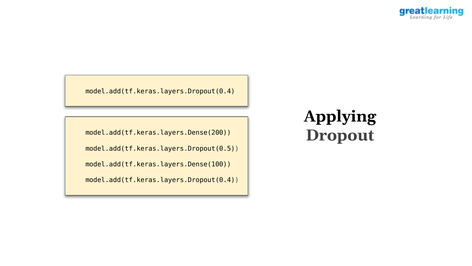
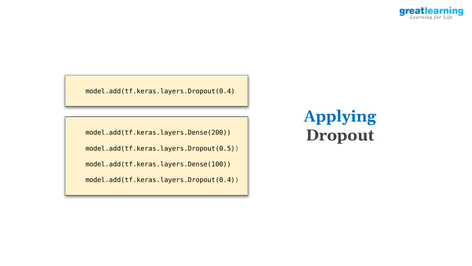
Applying colour: black -> blue
